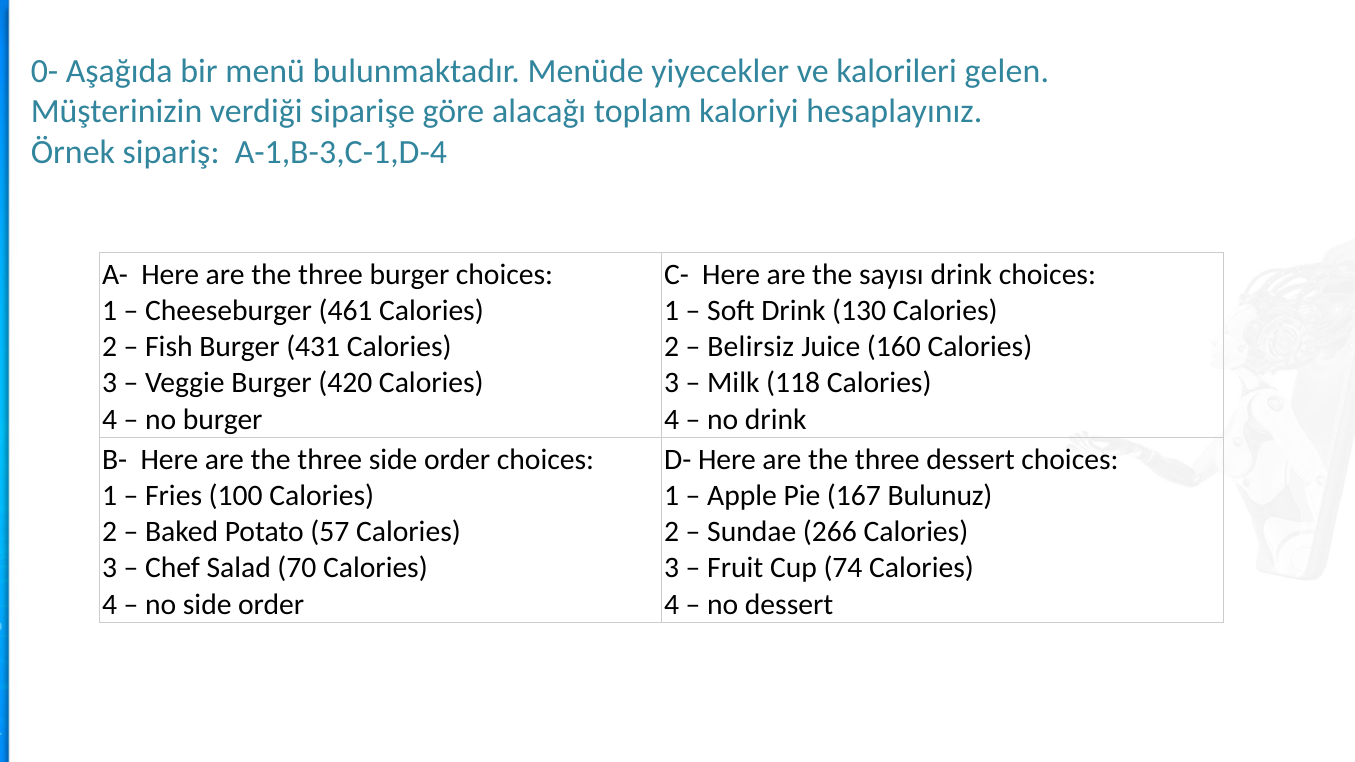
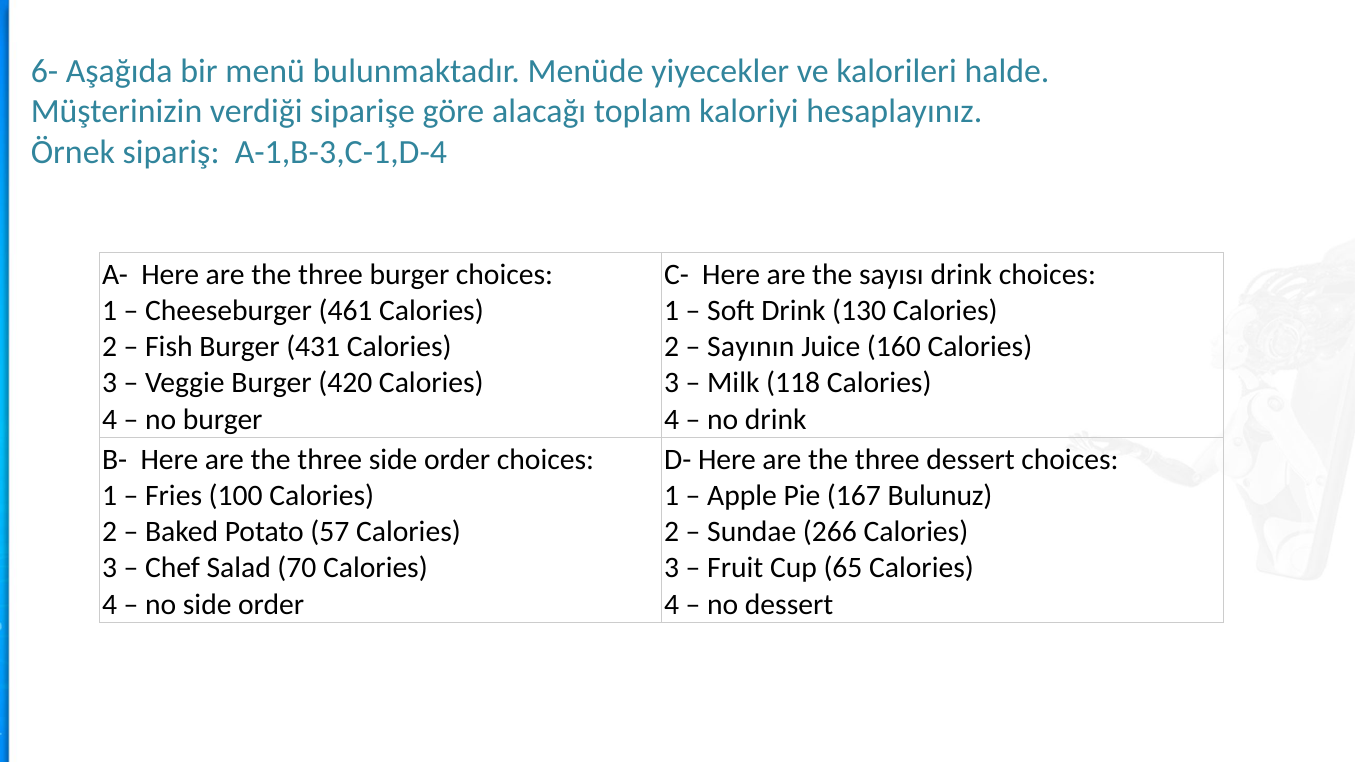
0-: 0- -> 6-
gelen: gelen -> halde
Belirsiz: Belirsiz -> Sayının
74: 74 -> 65
